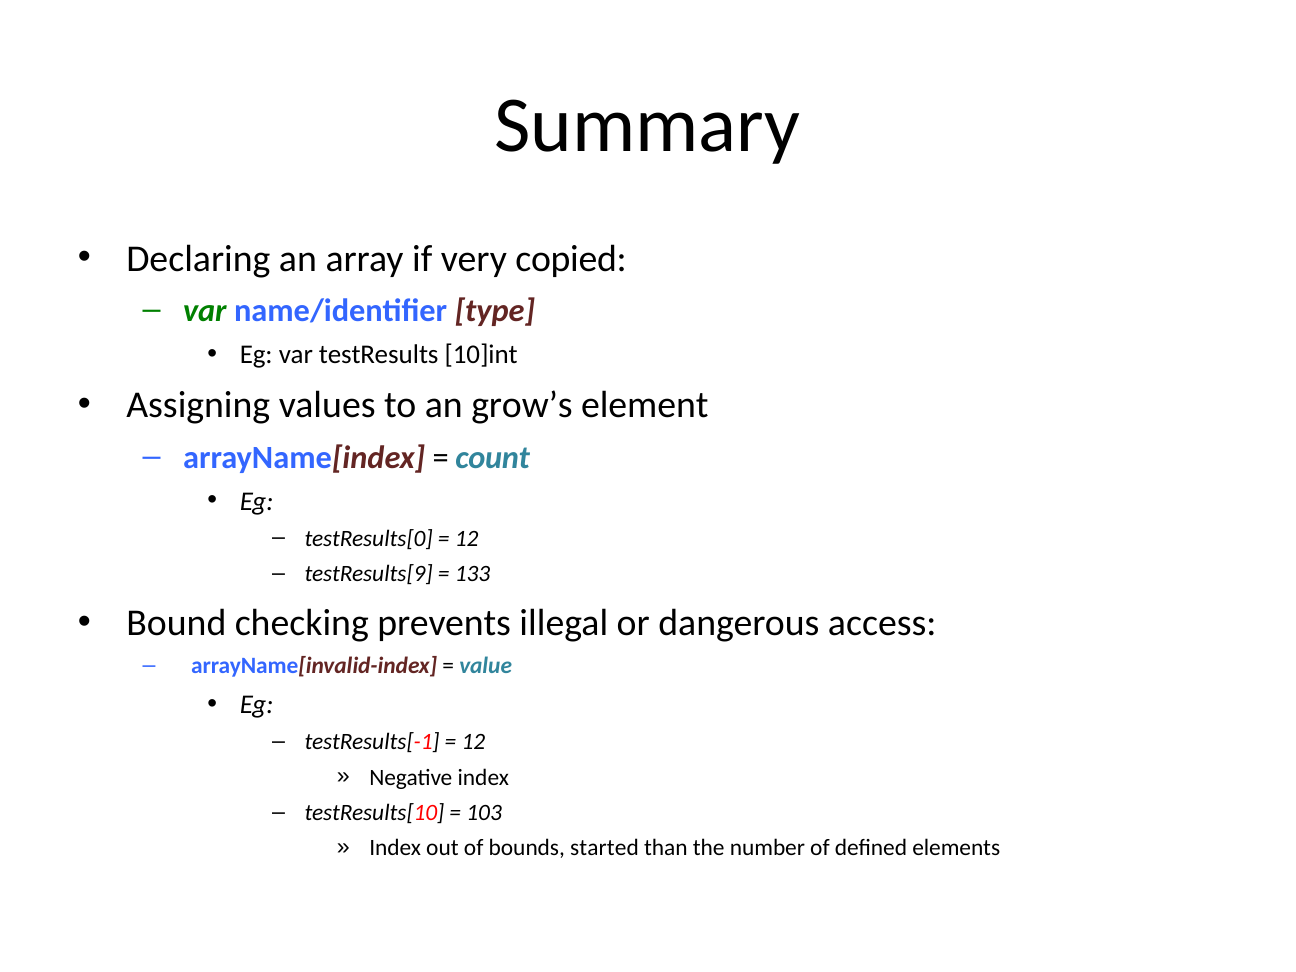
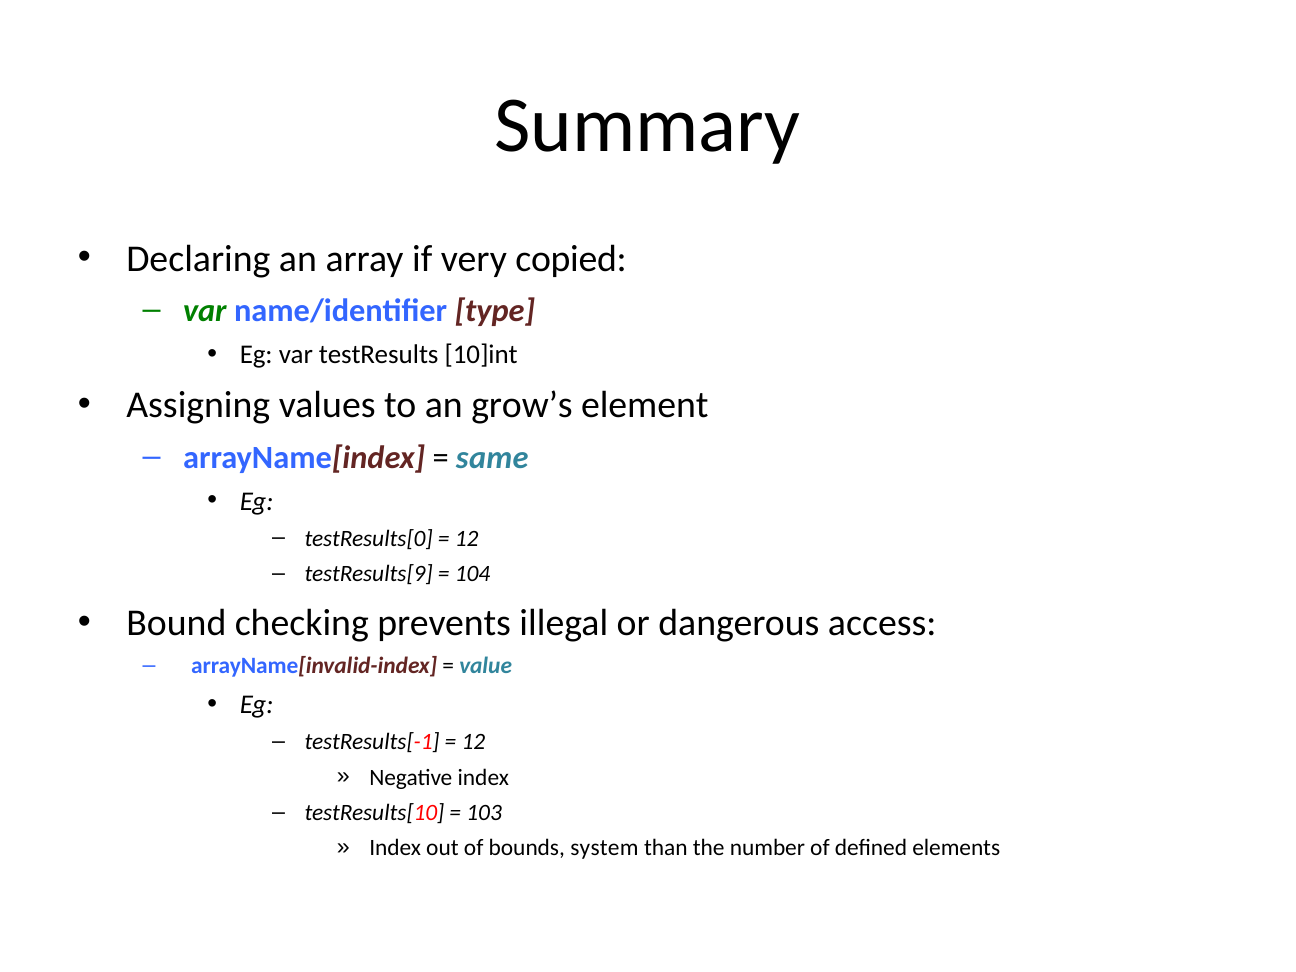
count: count -> same
133: 133 -> 104
started: started -> system
